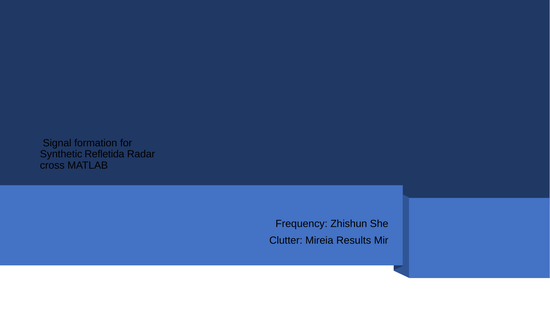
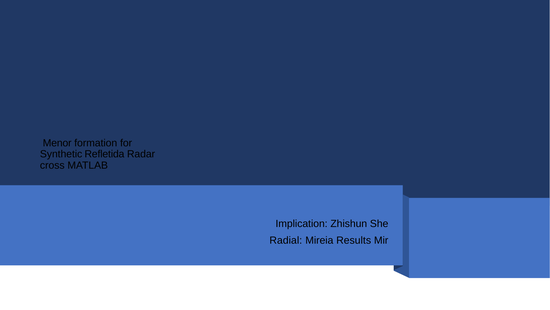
Signal: Signal -> Menor
Frequency: Frequency -> Implication
Clutter: Clutter -> Radial
